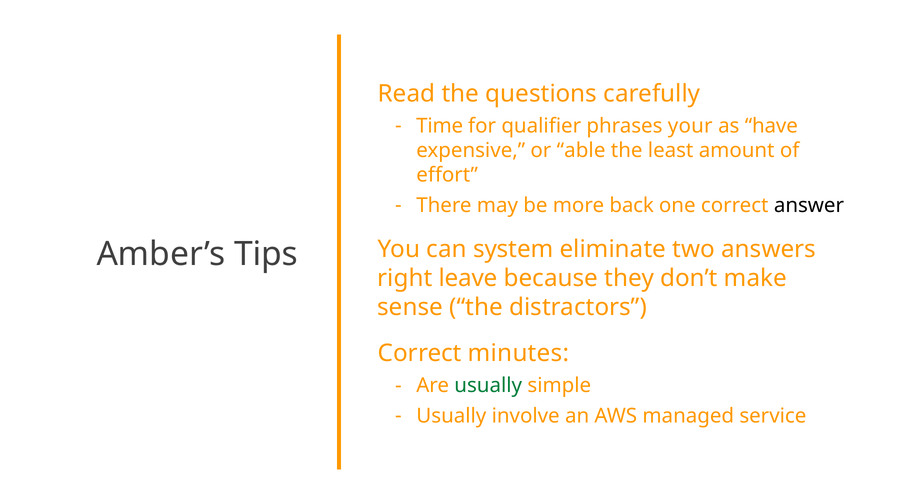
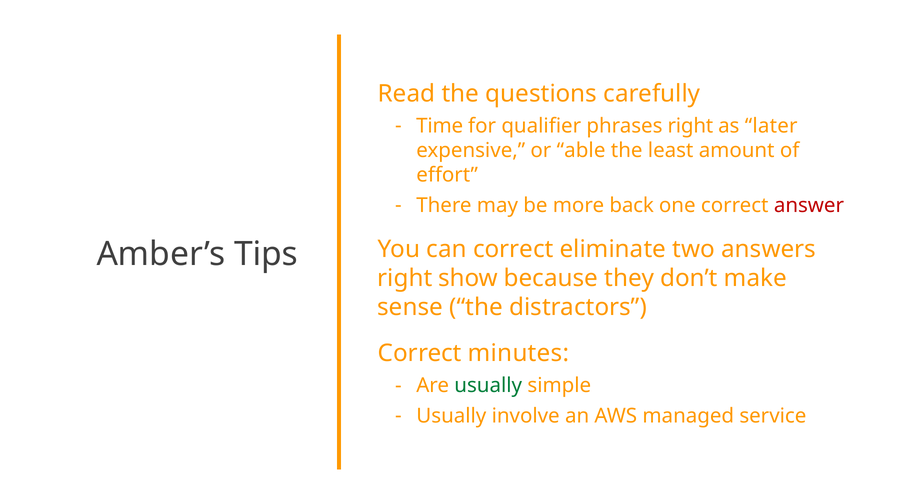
phrases your: your -> right
have: have -> later
answer colour: black -> red
can system: system -> correct
leave: leave -> show
